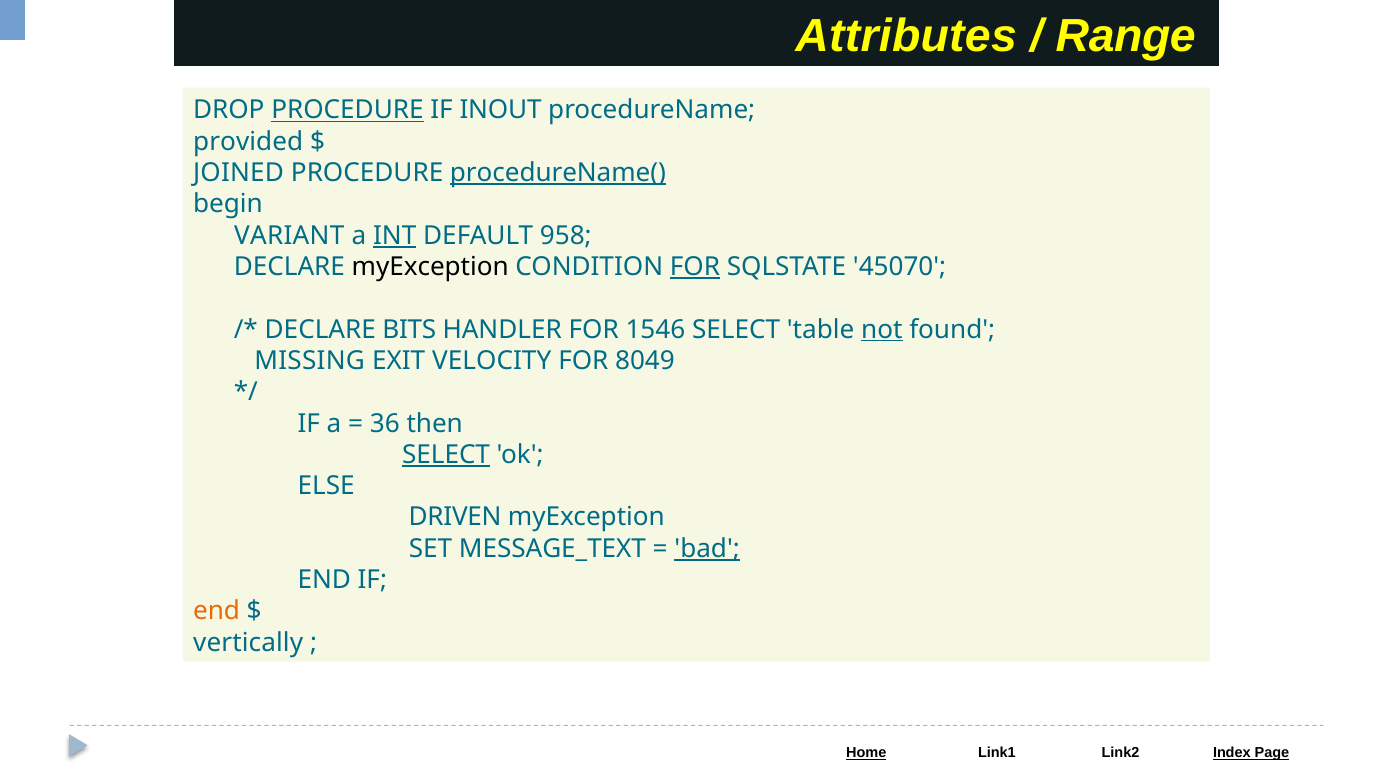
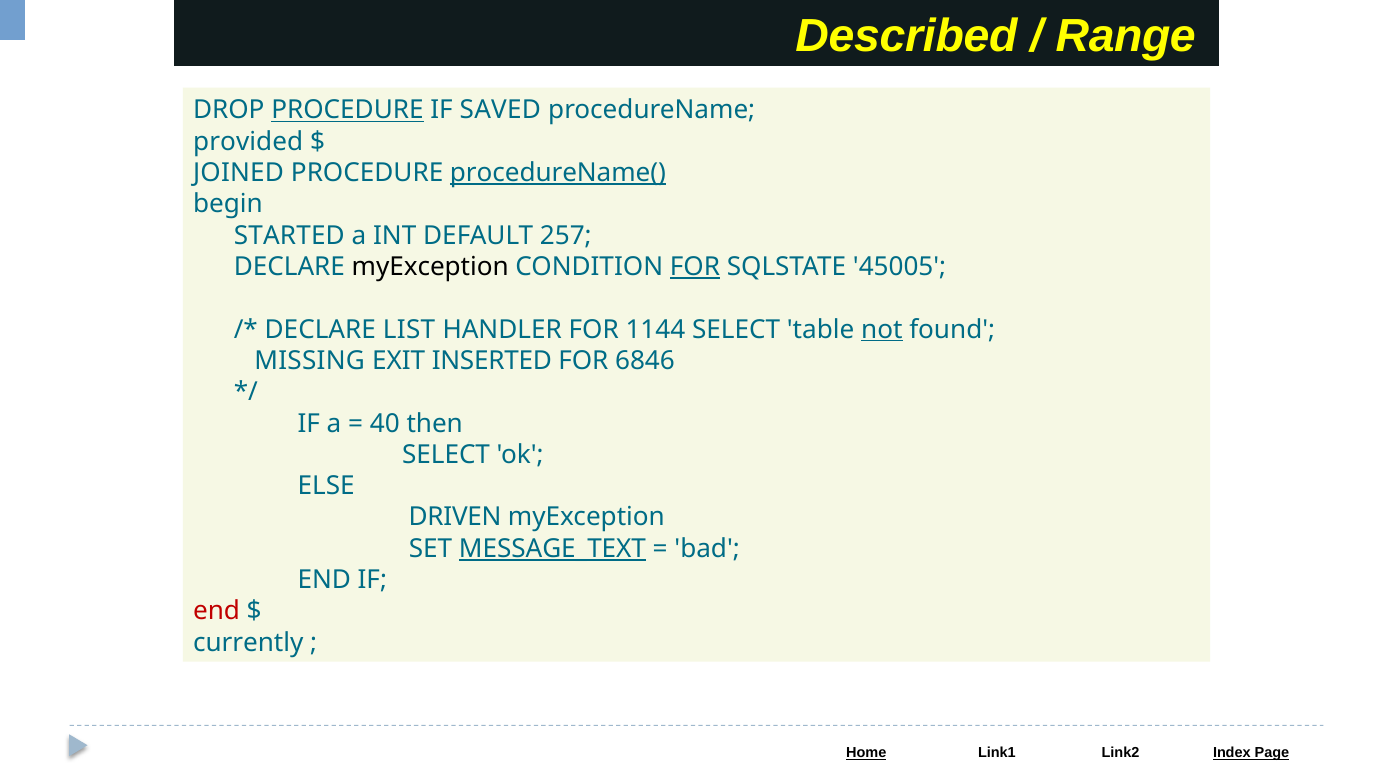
Attributes: Attributes -> Described
INOUT: INOUT -> SAVED
VARIANT: VARIANT -> STARTED
INT underline: present -> none
958: 958 -> 257
45070: 45070 -> 45005
BITS: BITS -> LIST
1546: 1546 -> 1144
VELOCITY: VELOCITY -> INSERTED
8049: 8049 -> 6846
36: 36 -> 40
SELECT at (446, 455) underline: present -> none
MESSAGE_TEXT underline: none -> present
bad underline: present -> none
end at (217, 612) colour: orange -> red
vertically: vertically -> currently
